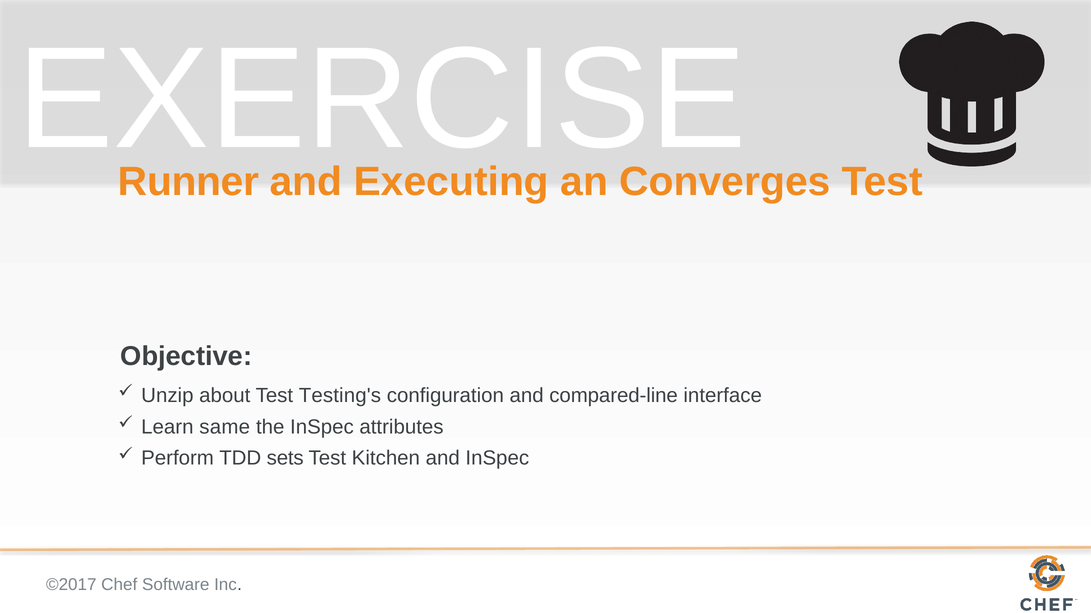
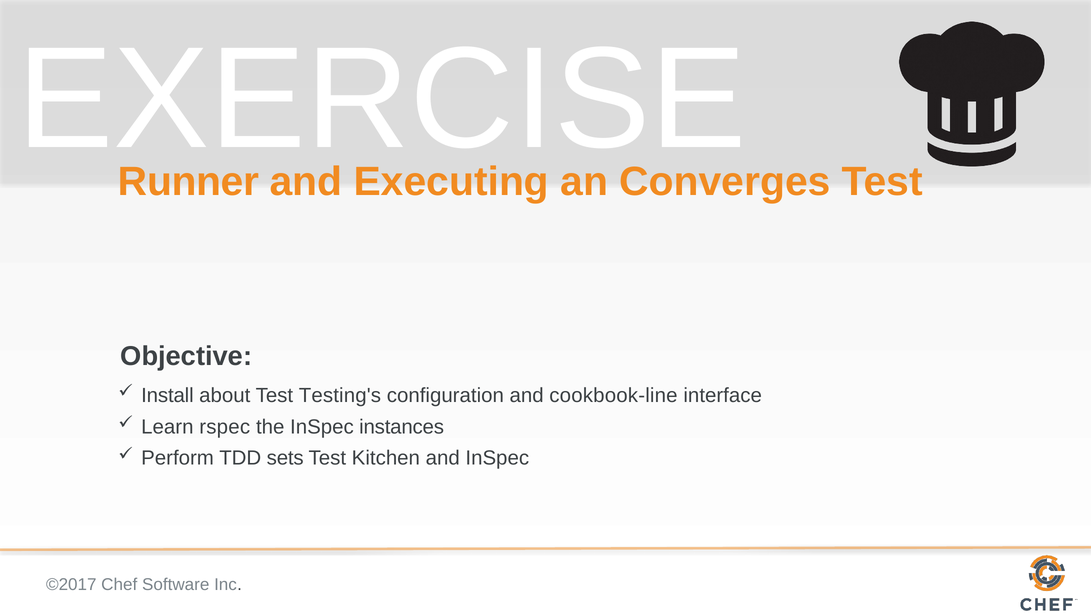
Unzip: Unzip -> Install
compared-line: compared-line -> cookbook-line
same: same -> rspec
attributes: attributes -> instances
